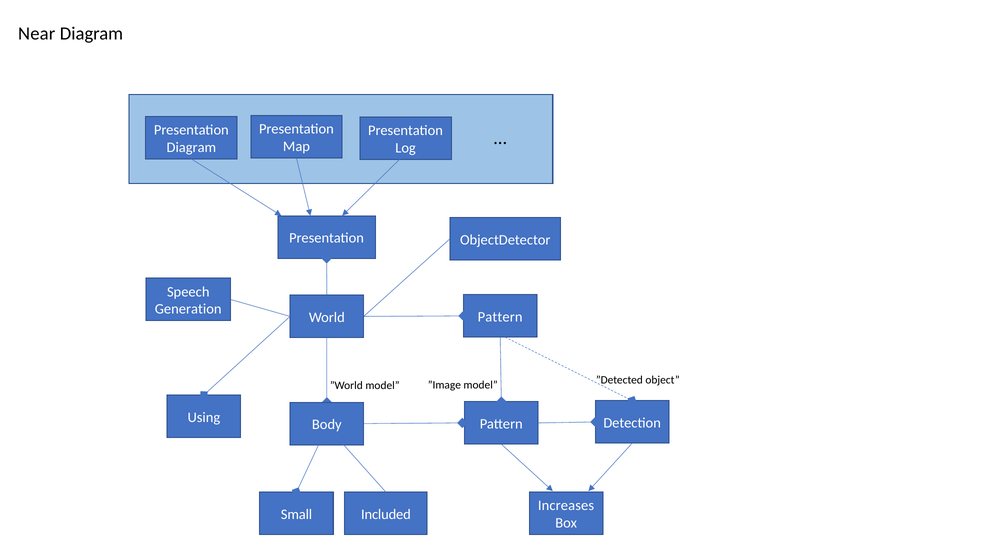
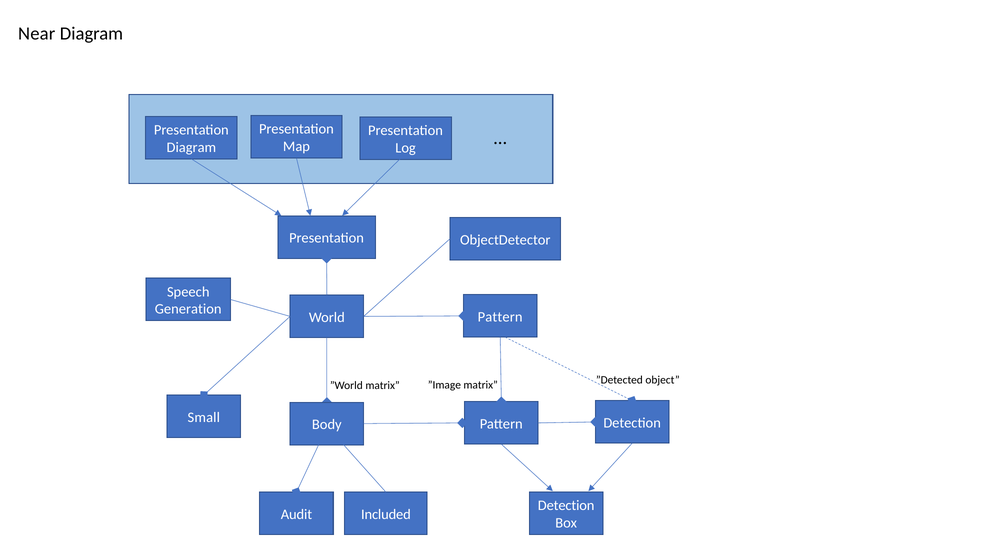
”World model: model -> matrix
”Image model: model -> matrix
Using: Using -> Small
Increases at (566, 506): Increases -> Detection
Small: Small -> Audit
